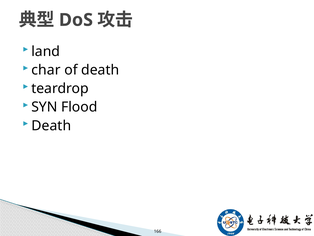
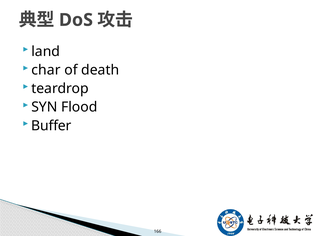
Death at (51, 125): Death -> Buffer
